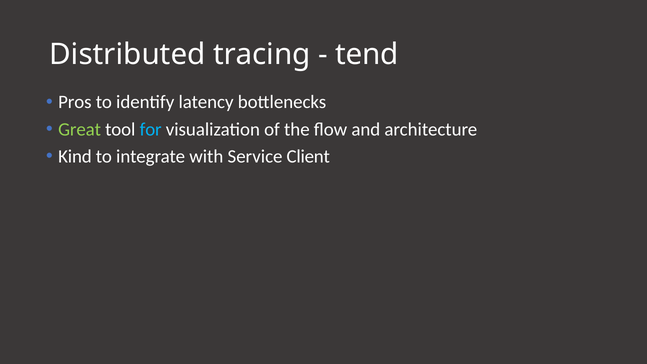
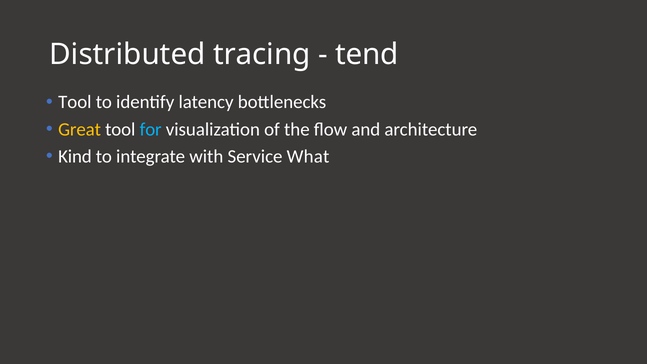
Pros at (75, 102): Pros -> Tool
Great colour: light green -> yellow
Client: Client -> What
